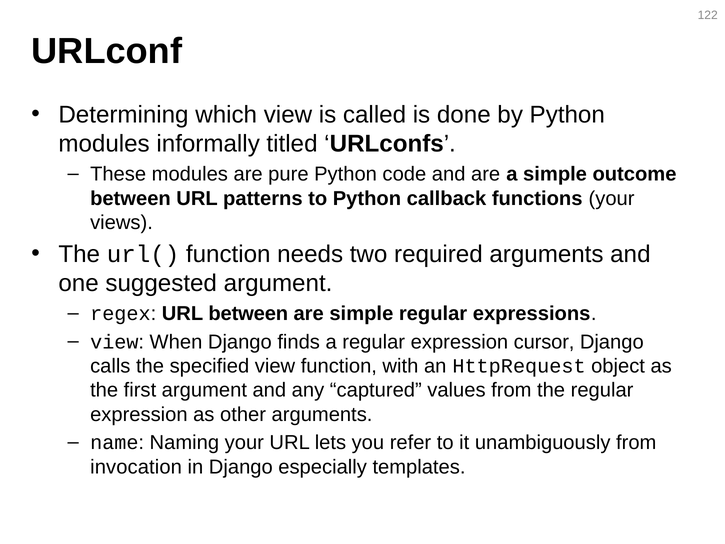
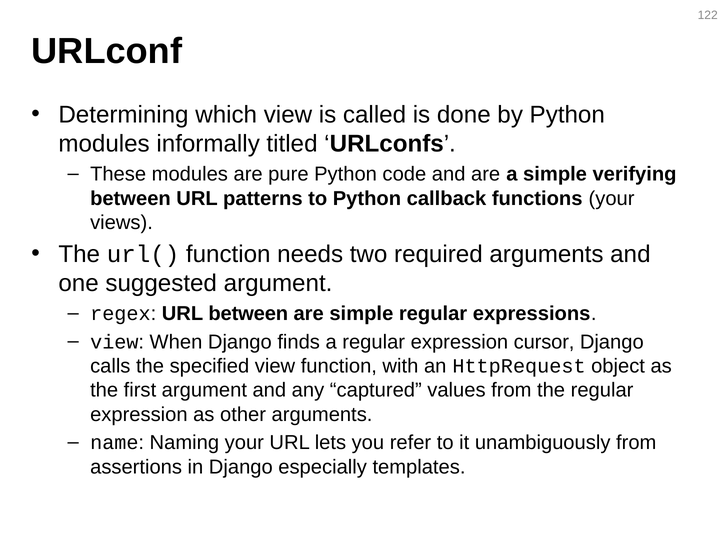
outcome: outcome -> verifying
invocation: invocation -> assertions
